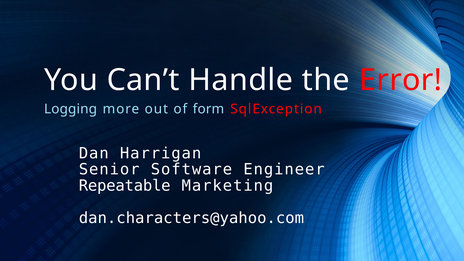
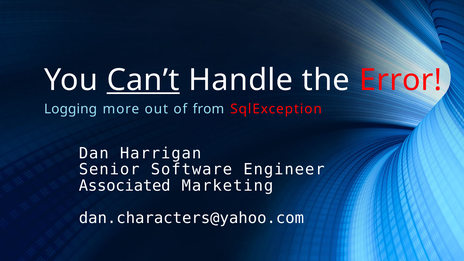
Can’t underline: none -> present
form: form -> from
Repeatable: Repeatable -> Associated
